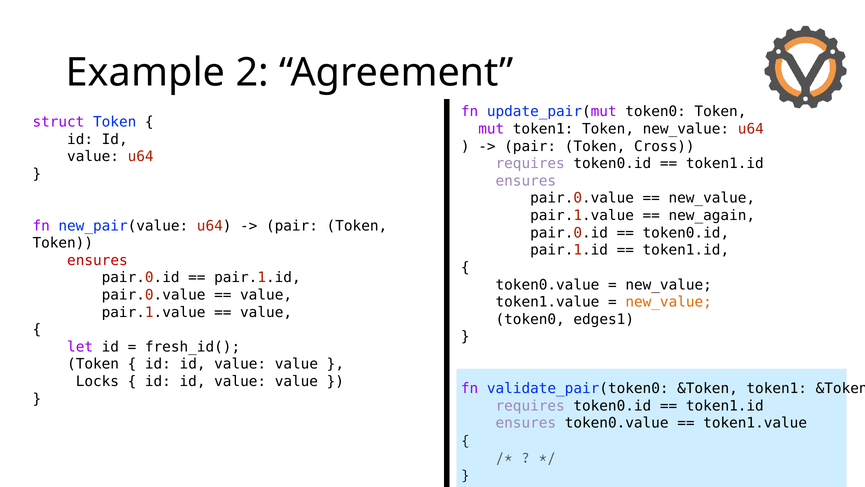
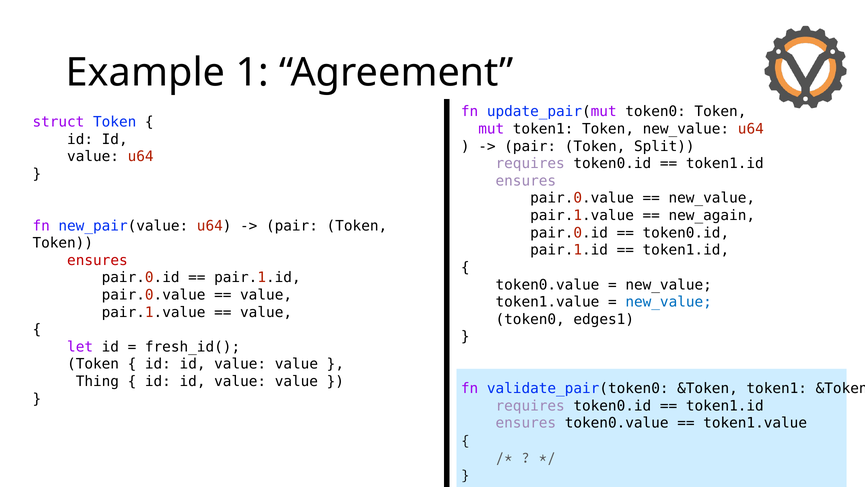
2: 2 -> 1
Cross: Cross -> Split
new_value at (669, 302) colour: orange -> blue
Locks: Locks -> Thing
